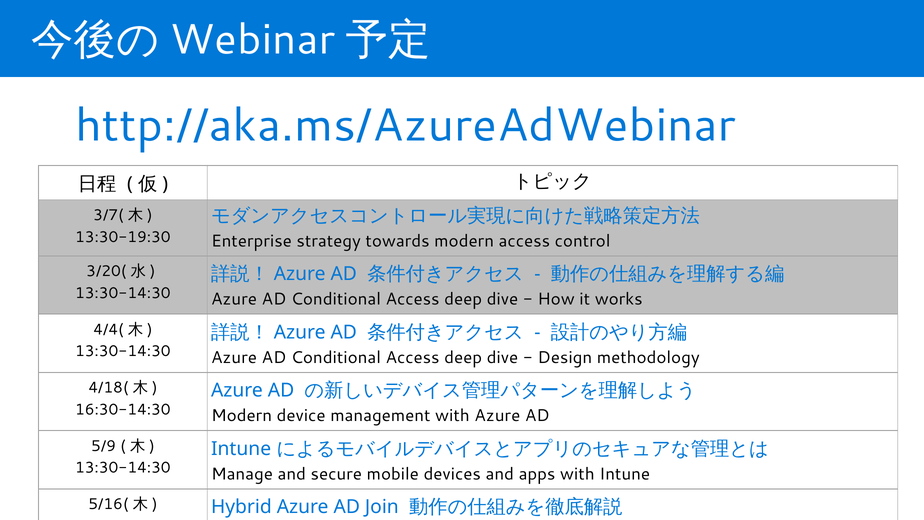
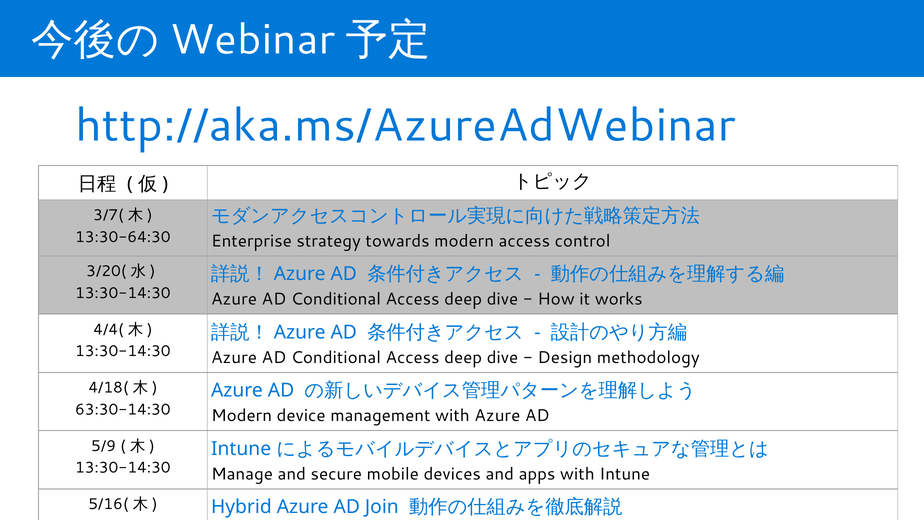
13:30-19:30: 13:30-19:30 -> 13:30-64:30
16:30-14:30: 16:30-14:30 -> 63:30-14:30
